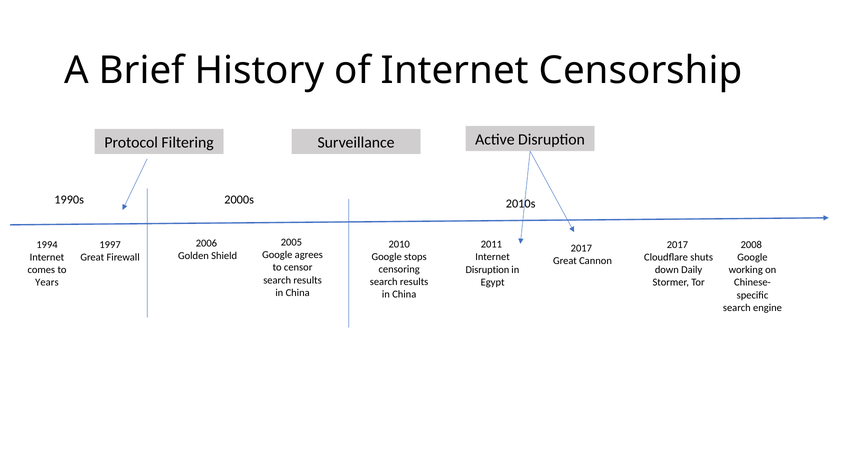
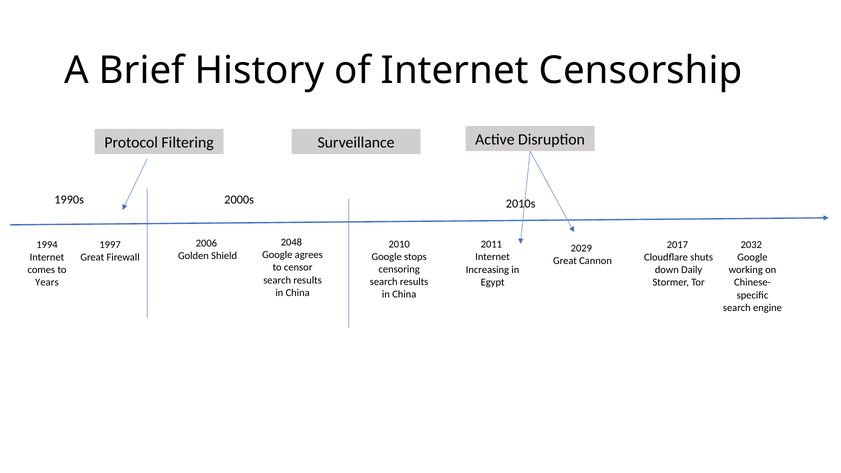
2005: 2005 -> 2048
2008: 2008 -> 2032
2017 at (581, 248): 2017 -> 2029
Disruption at (487, 270): Disruption -> Increasing
